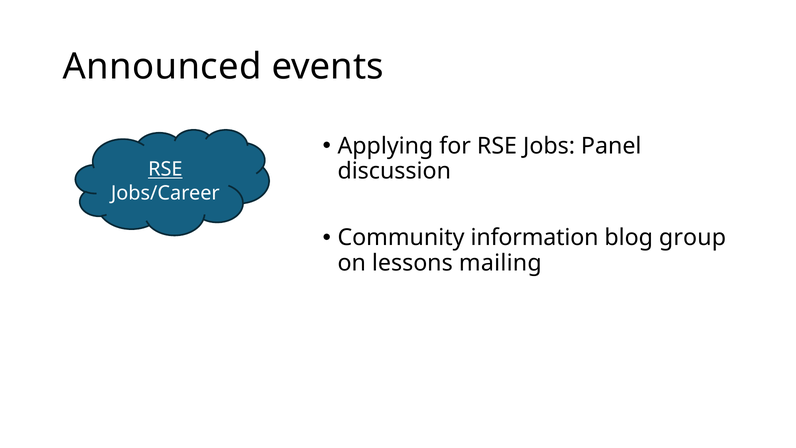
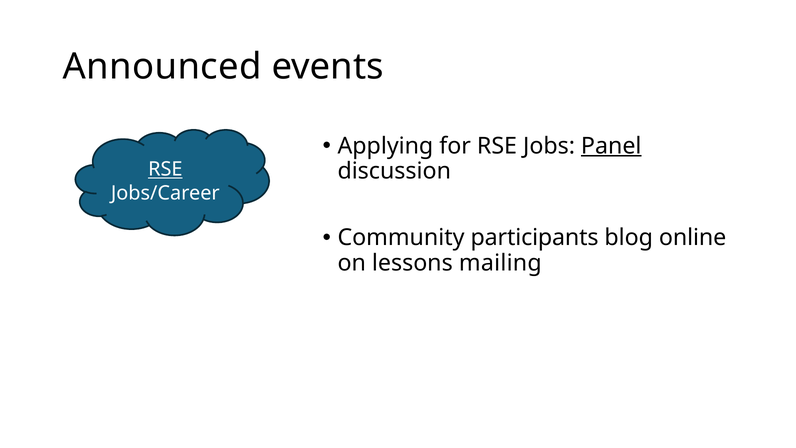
Panel underline: none -> present
information: information -> participants
group: group -> online
